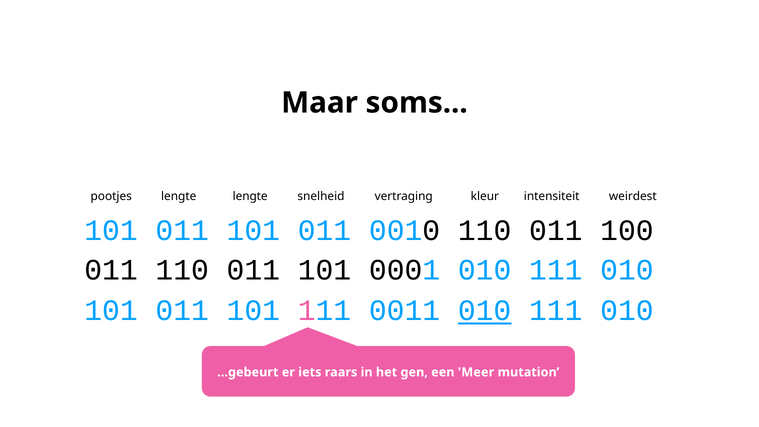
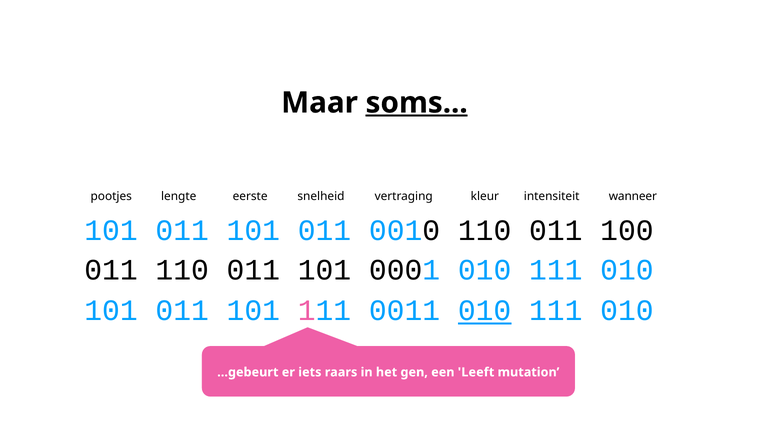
soms underline: none -> present
lengte at (250, 196): lengte -> eerste
weirdest: weirdest -> wanneer
Meer: Meer -> Leeft
